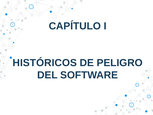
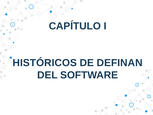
PELIGRO: PELIGRO -> DEFINAN
